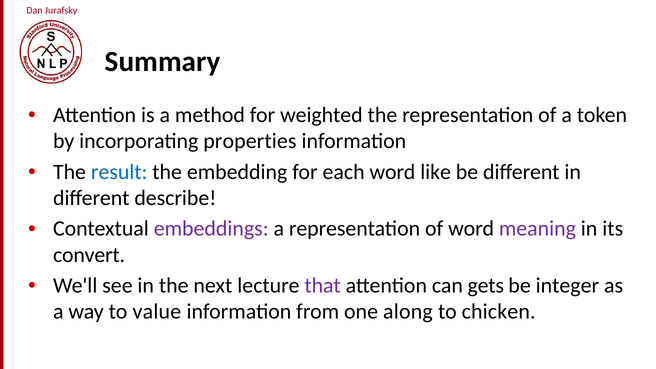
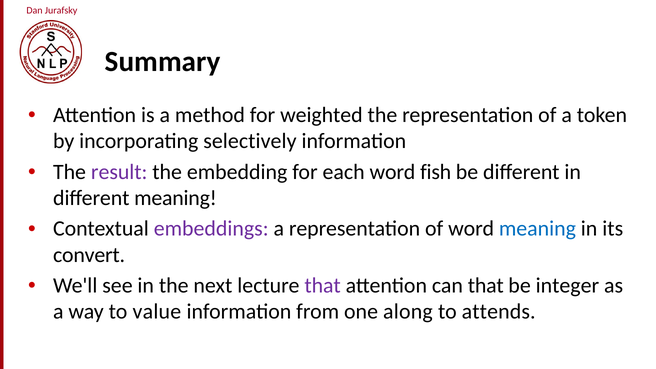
properties: properties -> selectively
result colour: blue -> purple
like: like -> fish
different describe: describe -> meaning
meaning at (537, 229) colour: purple -> blue
can gets: gets -> that
chicken: chicken -> attends
